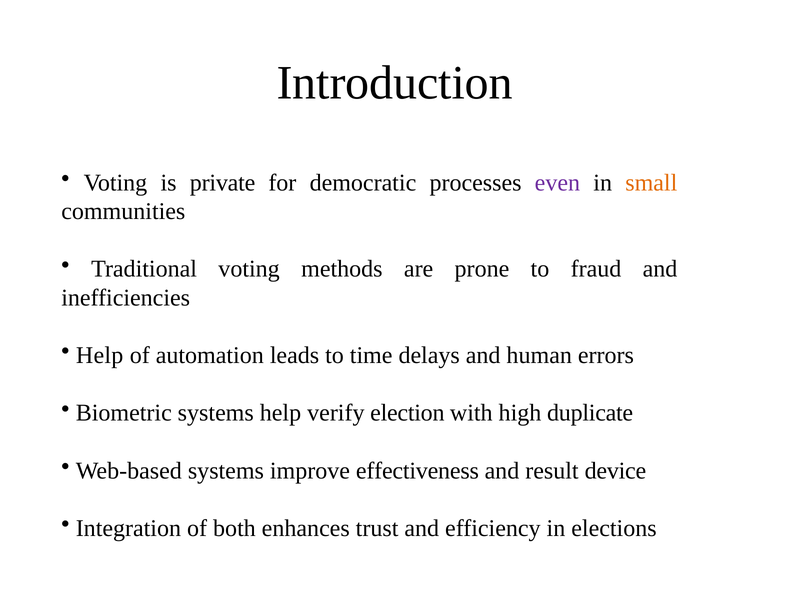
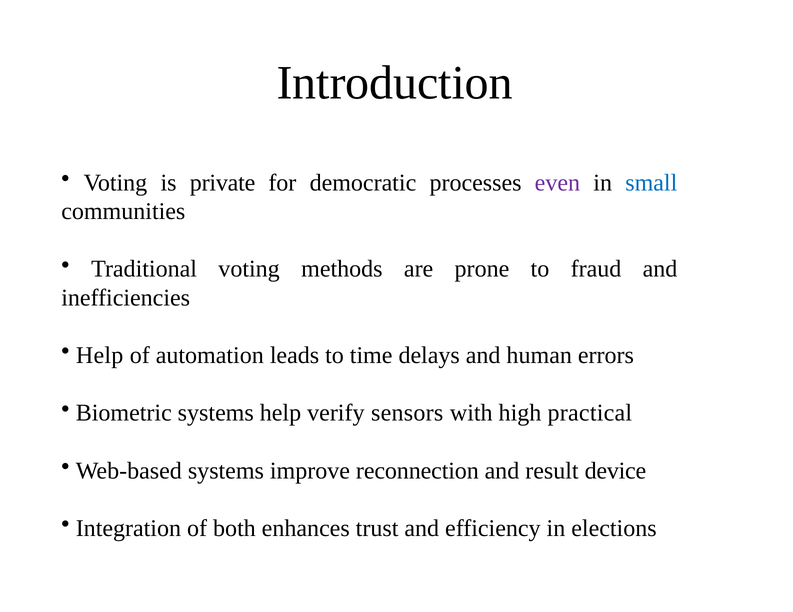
small colour: orange -> blue
election: election -> sensors
duplicate: duplicate -> practical
effectiveness: effectiveness -> reconnection
